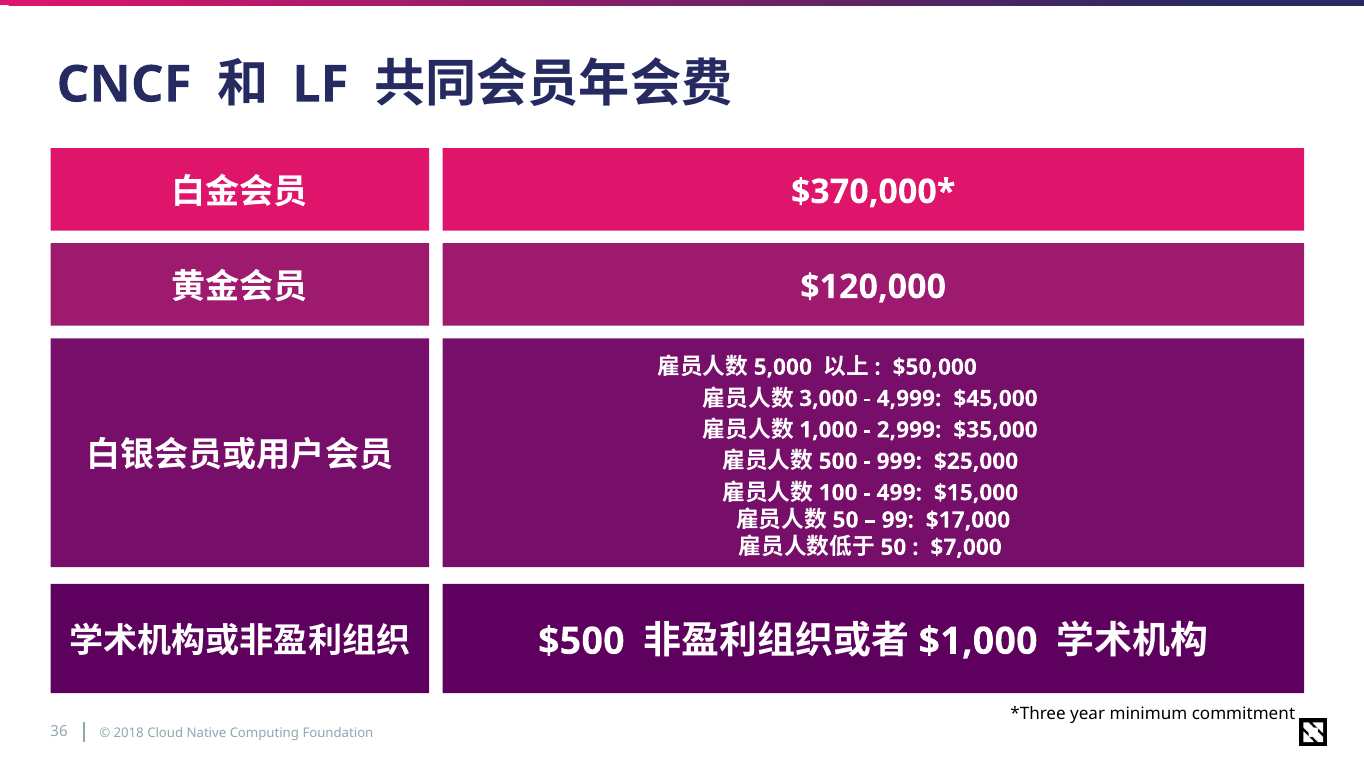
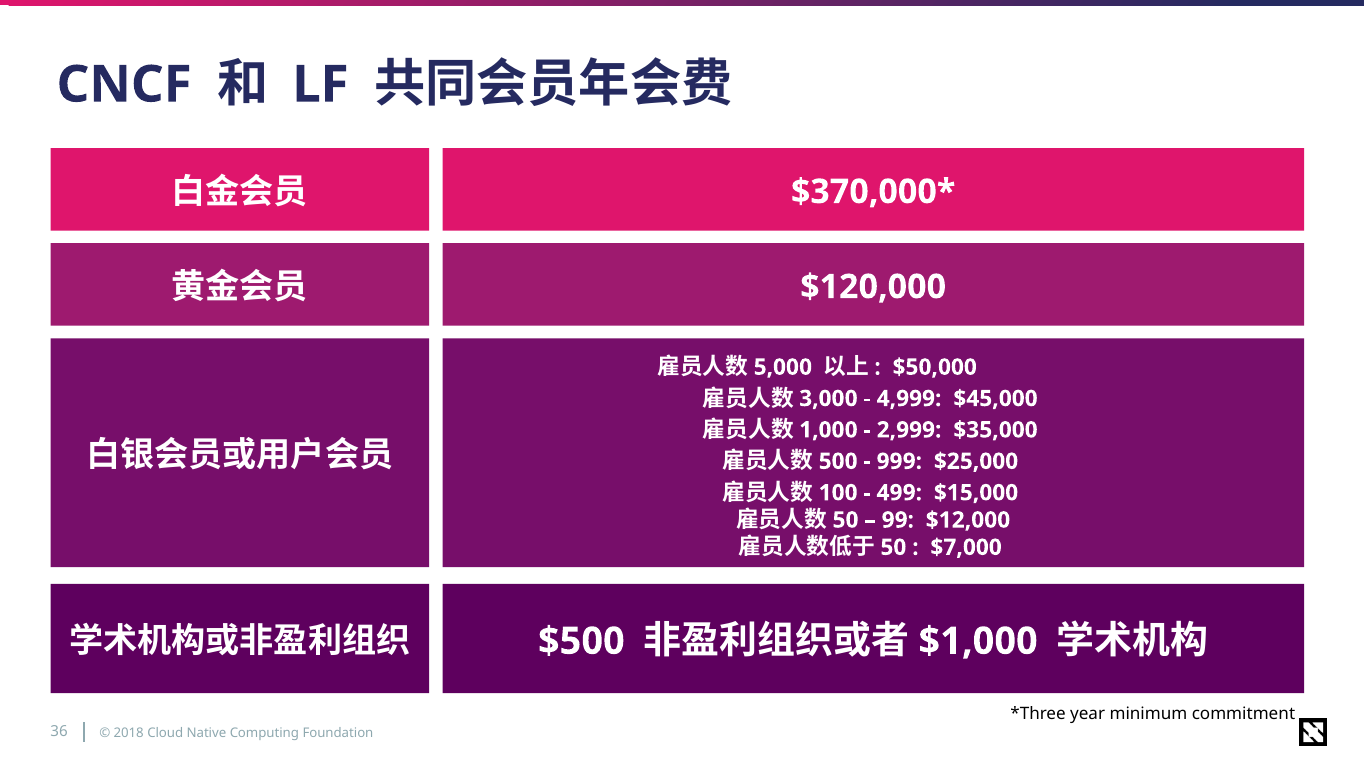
$17,000: $17,000 -> $12,000
